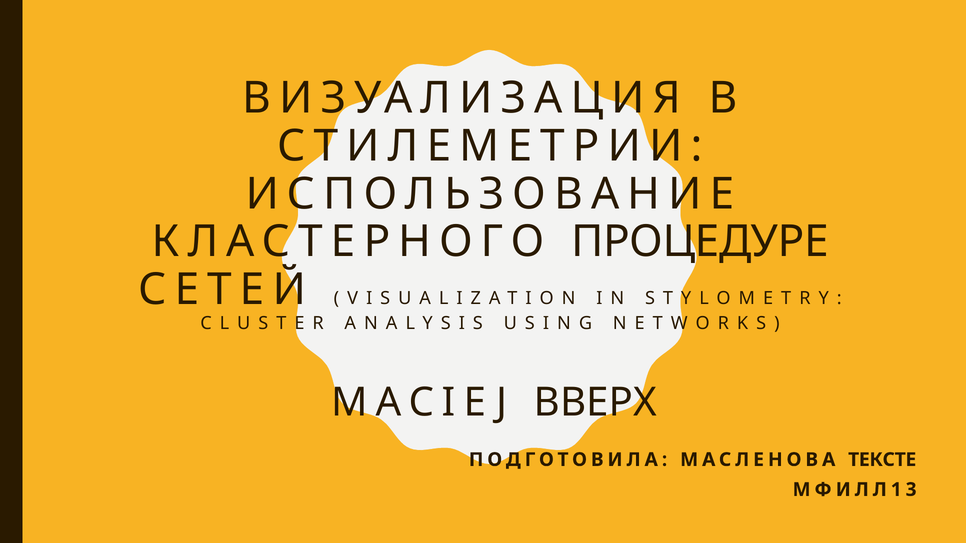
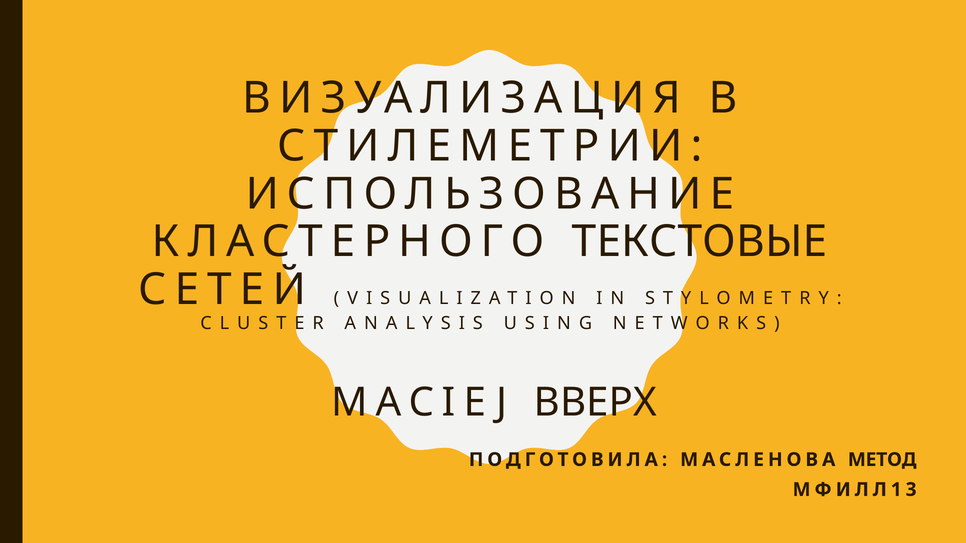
ПРОЦЕДУРЕ: ПРОЦЕДУРЕ -> ТЕКСТОВЫЕ
ТЕКСТЕ: ТЕКСТЕ -> МЕТОД
